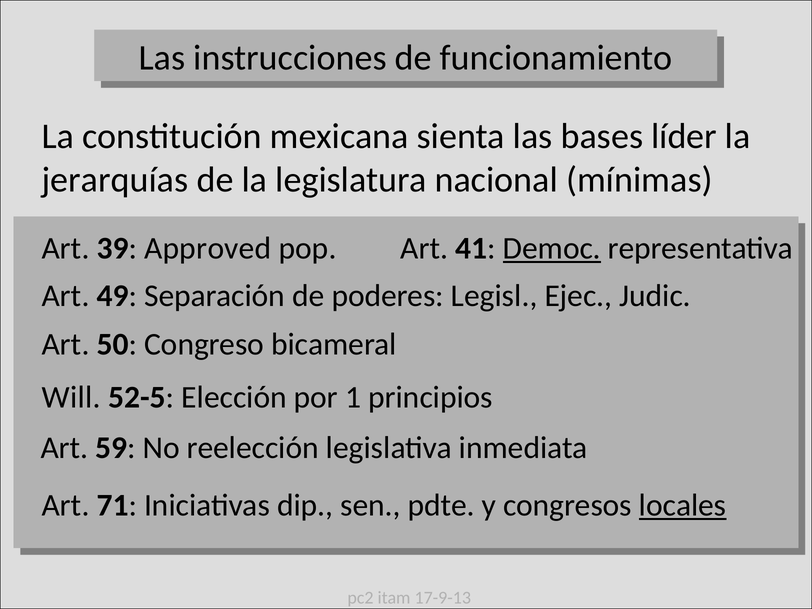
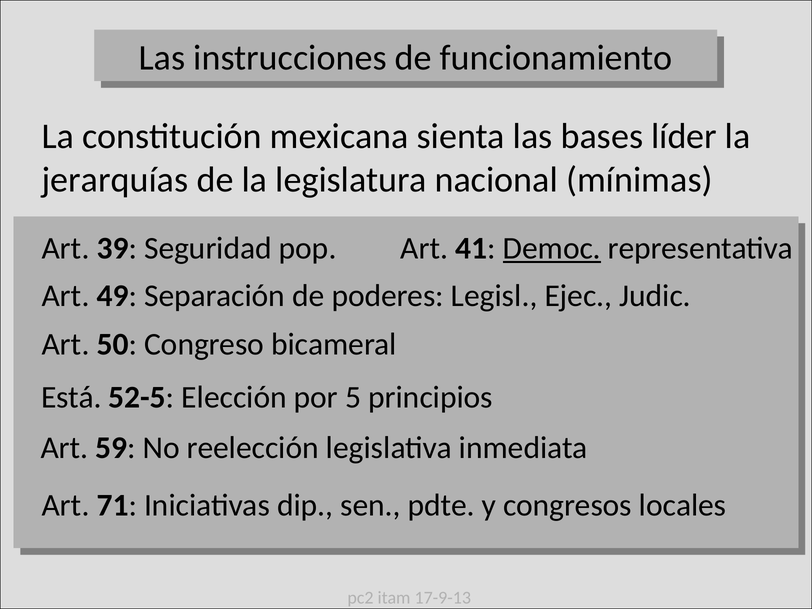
Approved: Approved -> Seguridad
Will: Will -> Está
1: 1 -> 5
locales underline: present -> none
